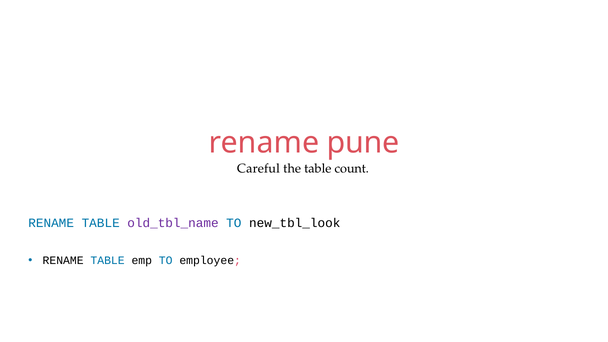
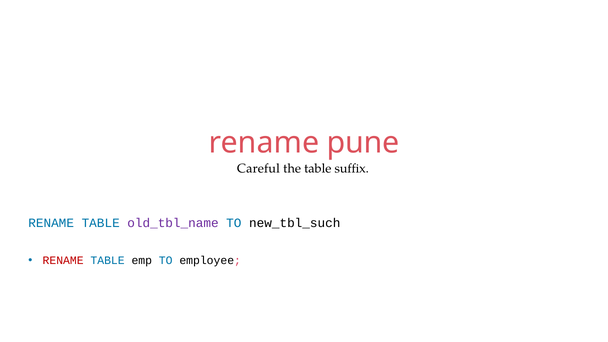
count: count -> suffix
new_tbl_look: new_tbl_look -> new_tbl_such
RENAME at (63, 260) colour: black -> red
